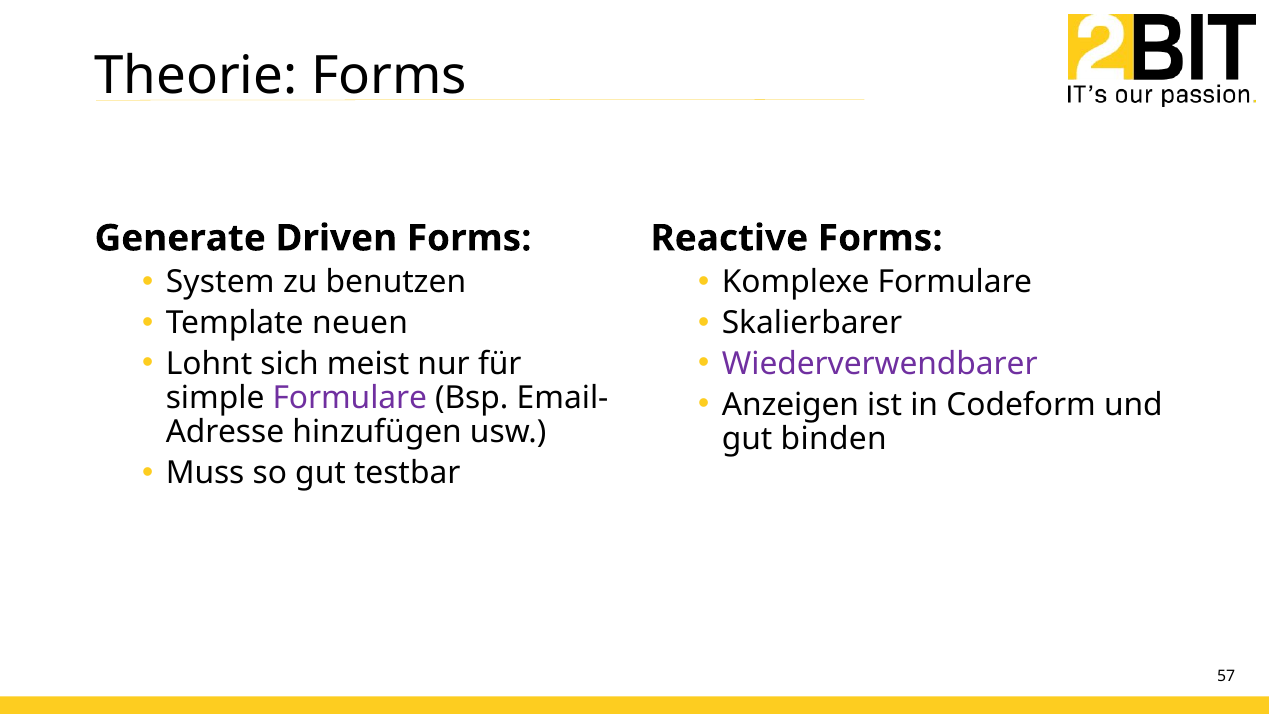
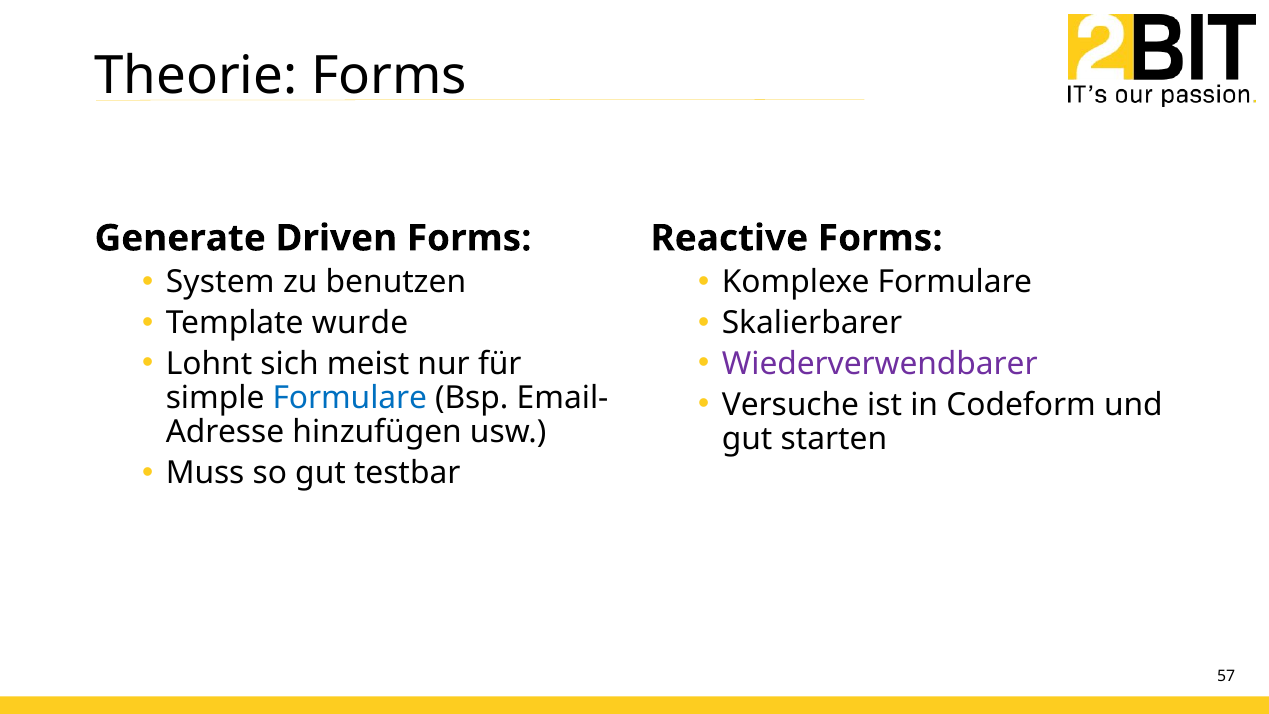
neuen: neuen -> wurde
Anzeigen: Anzeigen -> Versuche
Formulare at (350, 398) colour: purple -> blue
binden: binden -> starten
